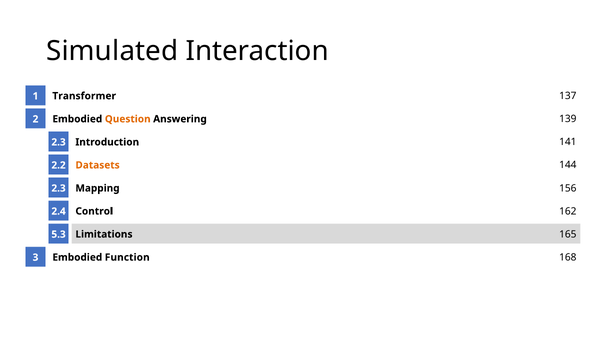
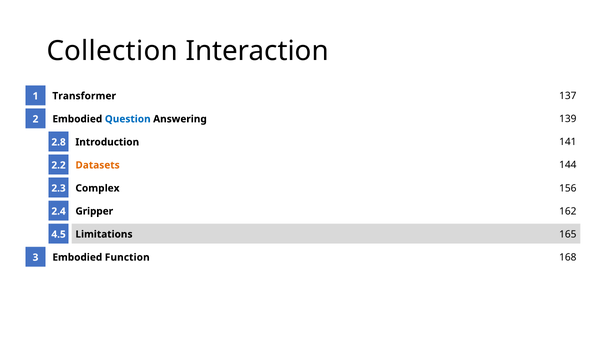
Simulated: Simulated -> Collection
Question colour: orange -> blue
2.3 at (59, 142): 2.3 -> 2.8
Mapping: Mapping -> Complex
Control: Control -> Gripper
5.3: 5.3 -> 4.5
